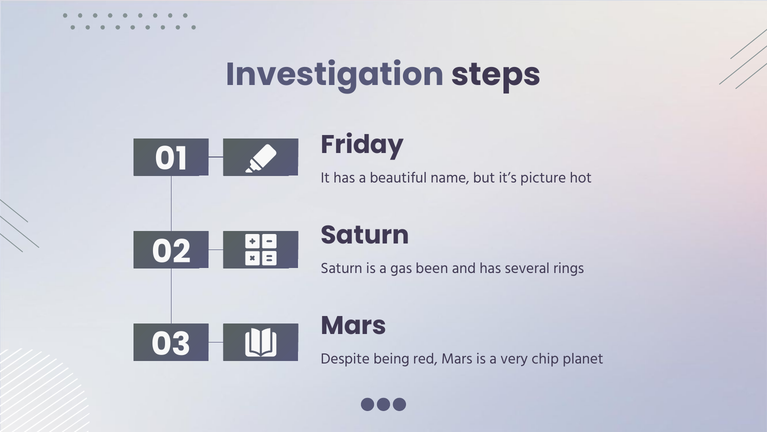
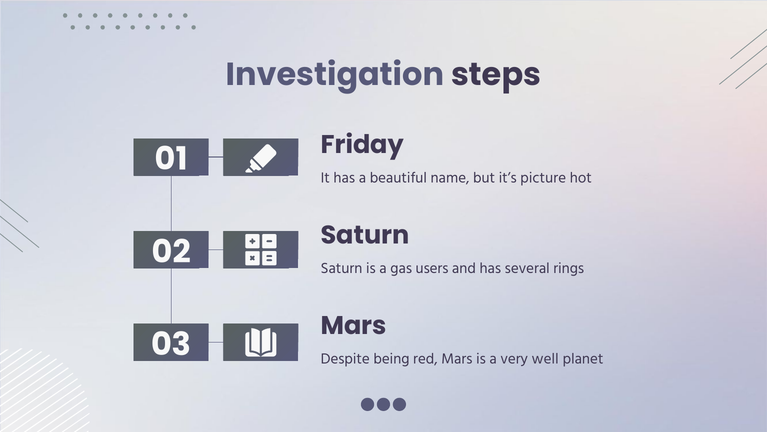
been: been -> users
chip: chip -> well
